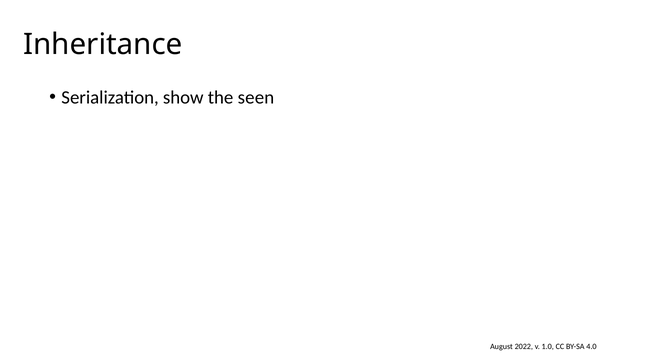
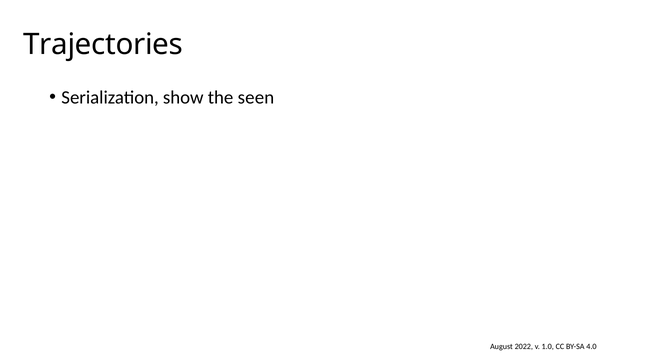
Inheritance: Inheritance -> Trajectories
